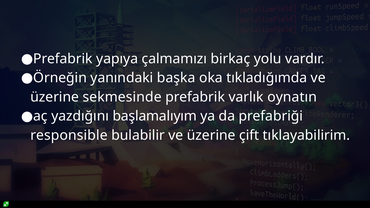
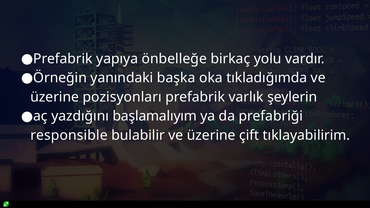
çalmamızı: çalmamızı -> önbelleğe
sekmesinde: sekmesinde -> pozisyonları
oynatın: oynatın -> şeylerin
